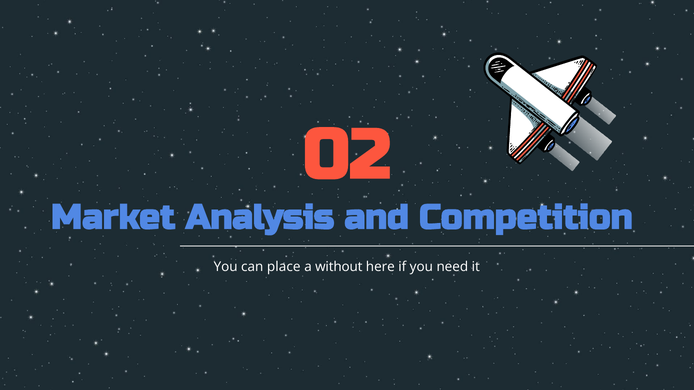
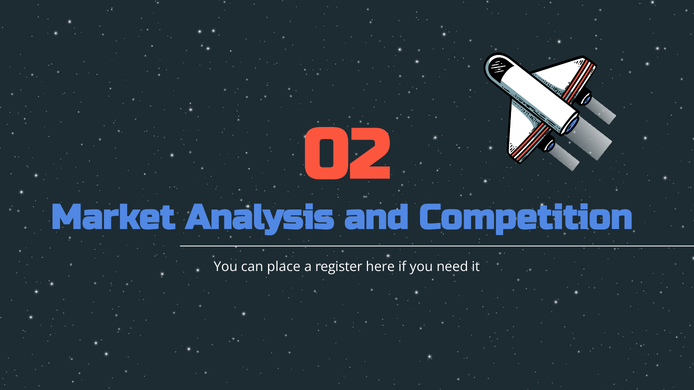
without: without -> register
